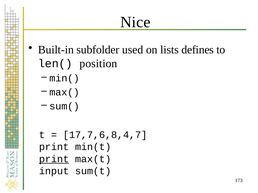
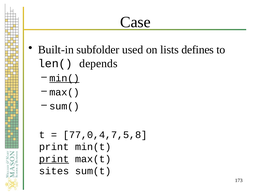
Nice: Nice -> Case
position: position -> depends
min( underline: none -> present
17,7,6,8,4,7: 17,7,6,8,4,7 -> 77,0,4,7,5,8
input: input -> sites
